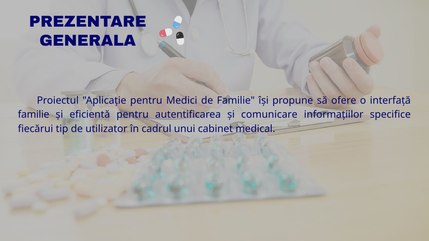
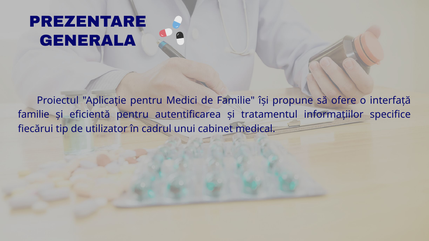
comunicare: comunicare -> tratamentul
